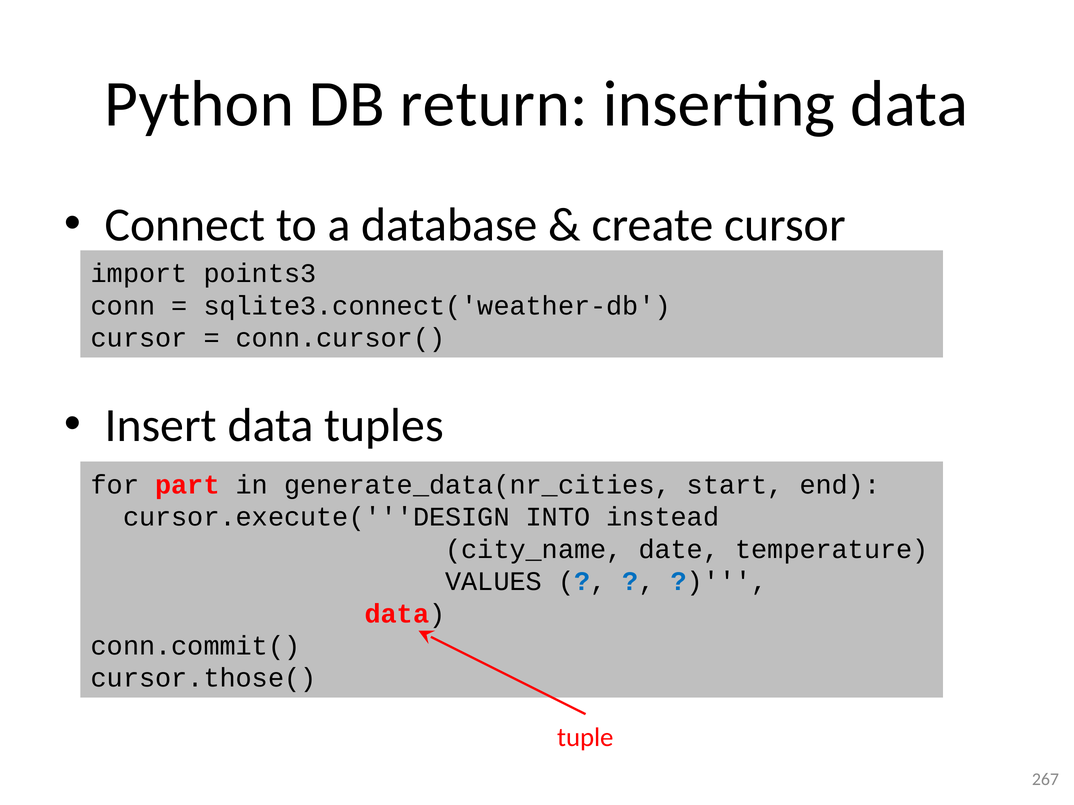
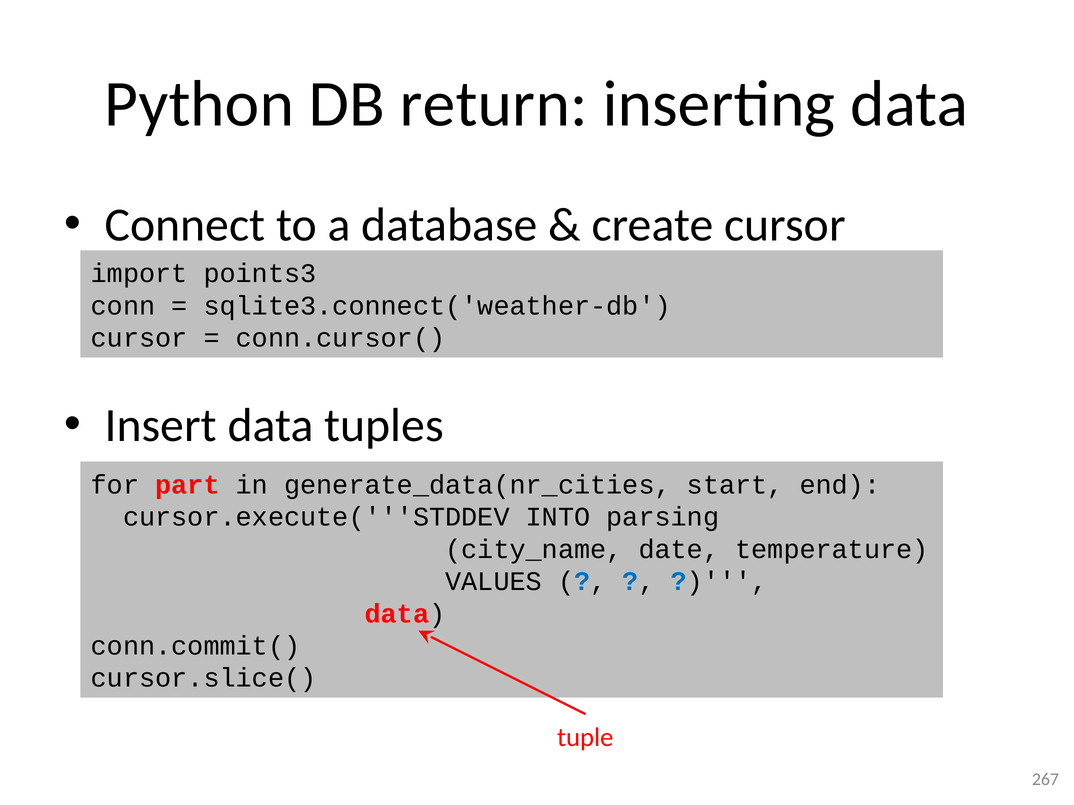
cursor.execute('''DESIGN: cursor.execute('''DESIGN -> cursor.execute('''STDDEV
instead: instead -> parsing
cursor.those(: cursor.those( -> cursor.slice(
